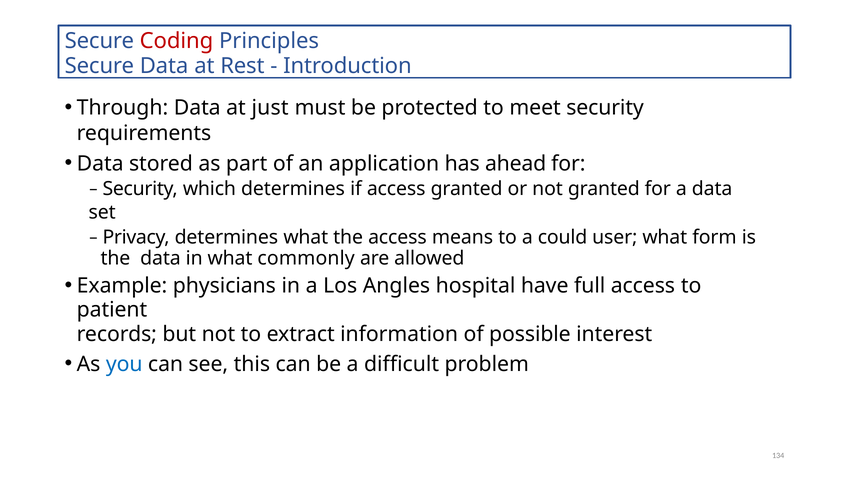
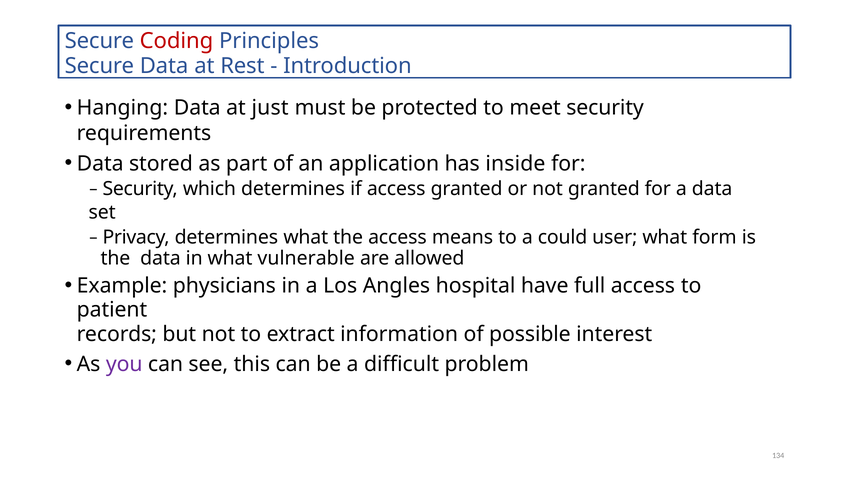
Through: Through -> Hanging
ahead: ahead -> inside
commonly: commonly -> vulnerable
you colour: blue -> purple
